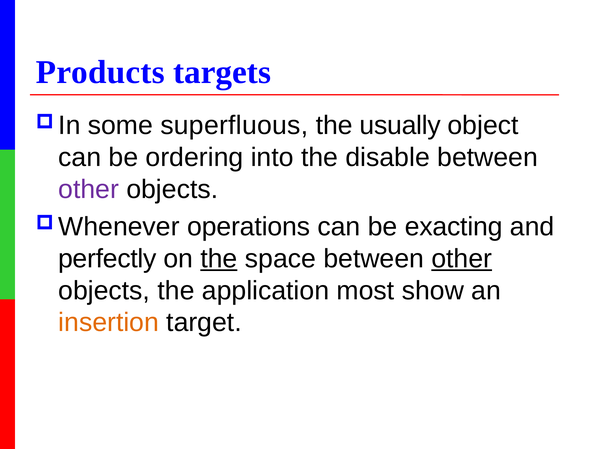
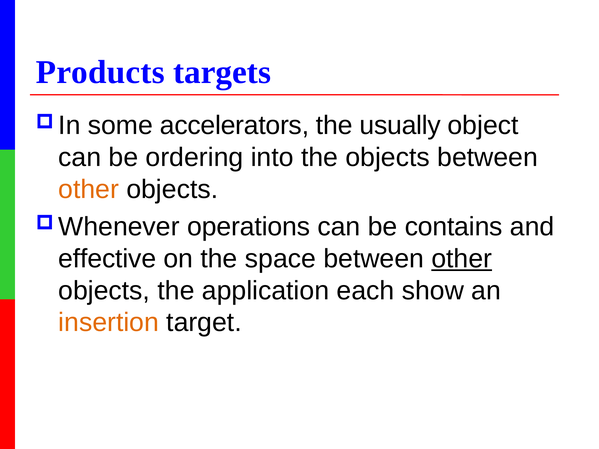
superfluous: superfluous -> accelerators
the disable: disable -> objects
other at (89, 190) colour: purple -> orange
exacting: exacting -> contains
perfectly: perfectly -> effective
the at (219, 259) underline: present -> none
most: most -> each
